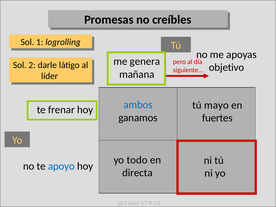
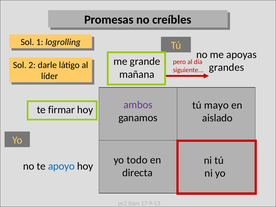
genera: genera -> grande
objetivo: objetivo -> grandes
ambos colour: blue -> purple
frenar: frenar -> firmar
fuertes: fuertes -> aislado
